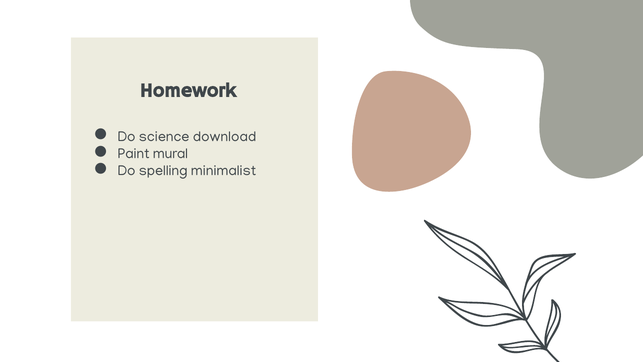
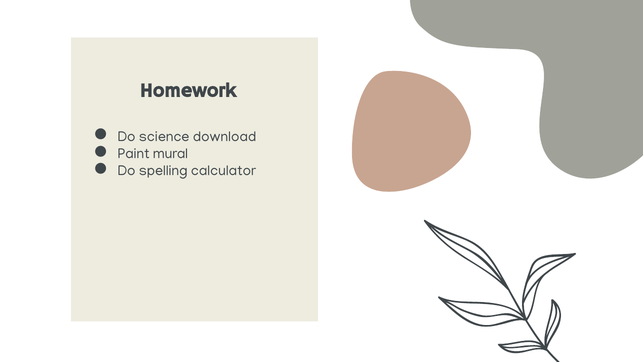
minimalist: minimalist -> calculator
